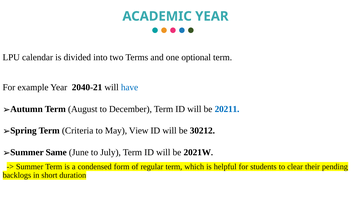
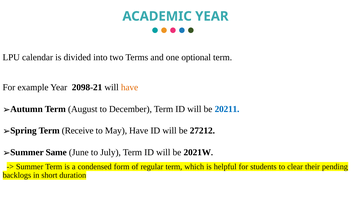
2040-21: 2040-21 -> 2098-21
have at (130, 87) colour: blue -> orange
Criteria: Criteria -> Receive
May View: View -> Have
30212: 30212 -> 27212
